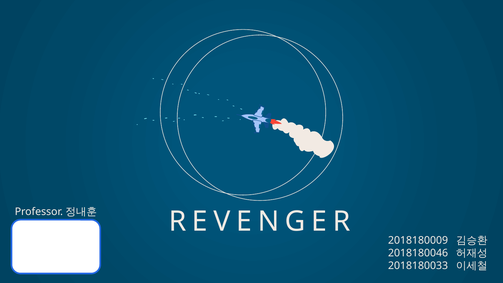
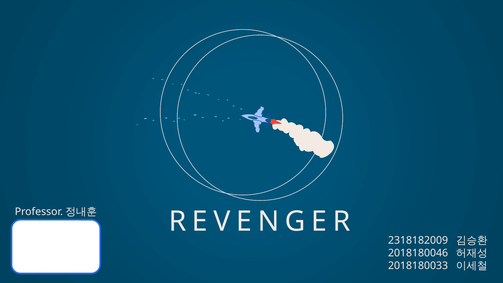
2018180009: 2018180009 -> 2318182009
